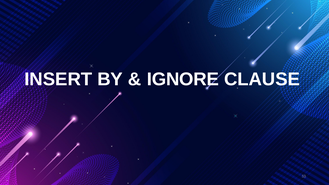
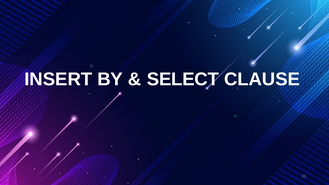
IGNORE: IGNORE -> SELECT
